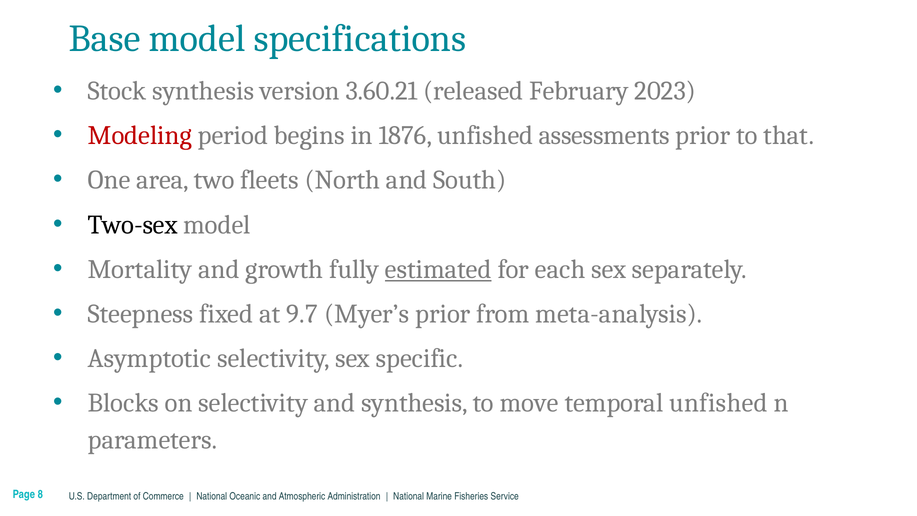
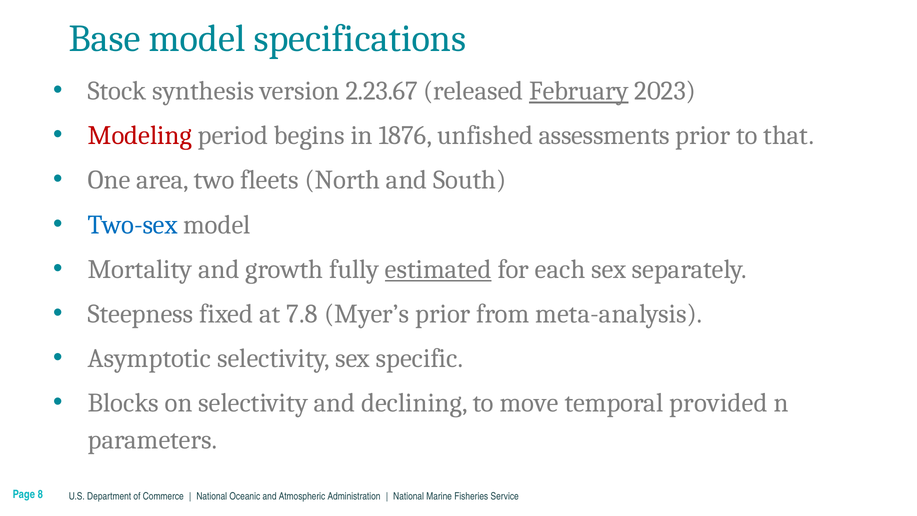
3.60.21: 3.60.21 -> 2.23.67
February underline: none -> present
Two-sex colour: black -> blue
9.7: 9.7 -> 7.8
and synthesis: synthesis -> declining
temporal unfished: unfished -> provided
